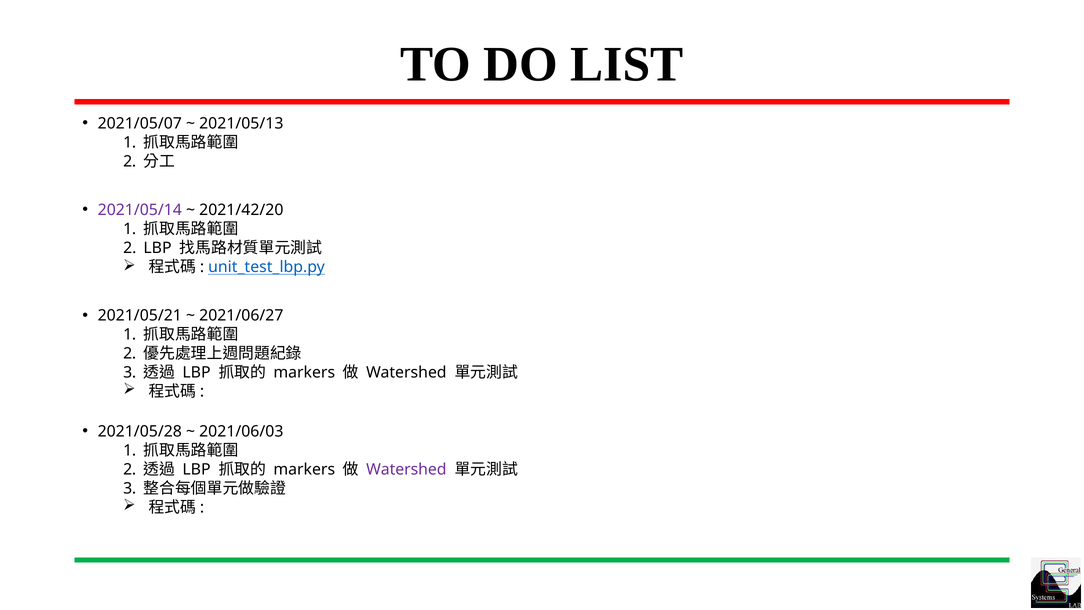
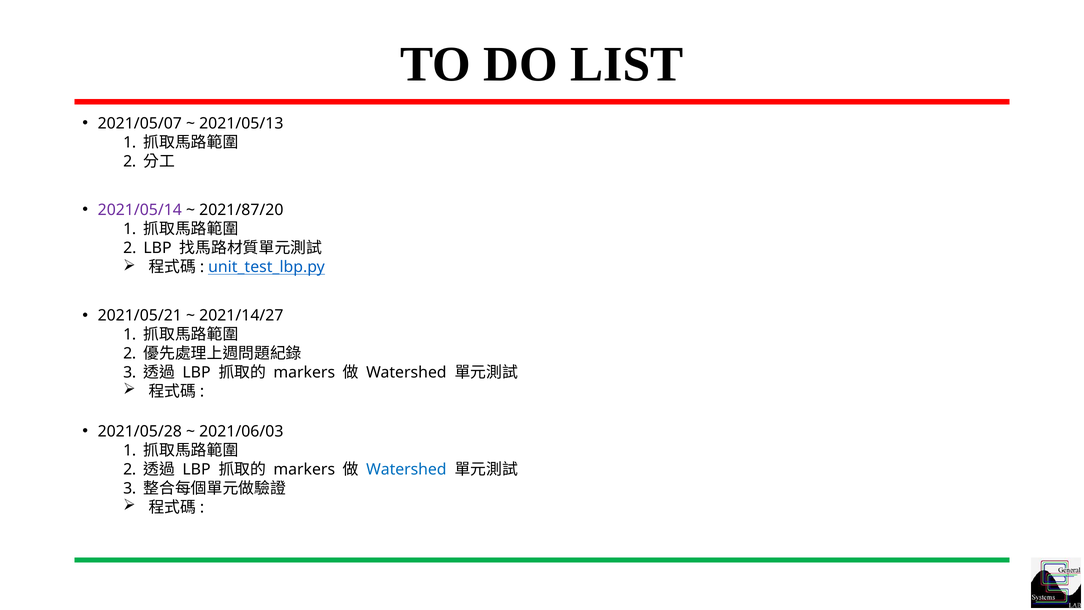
2021/42/20: 2021/42/20 -> 2021/87/20
2021/06/27: 2021/06/27 -> 2021/14/27
Watershed at (406, 469) colour: purple -> blue
